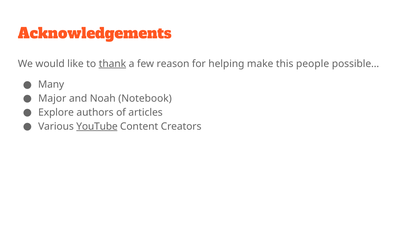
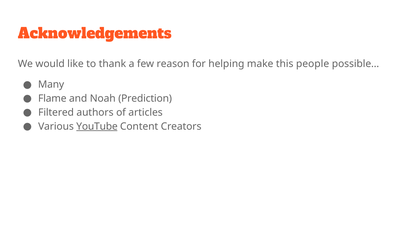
thank underline: present -> none
Major: Major -> Flame
Notebook: Notebook -> Prediction
Explore: Explore -> Filtered
